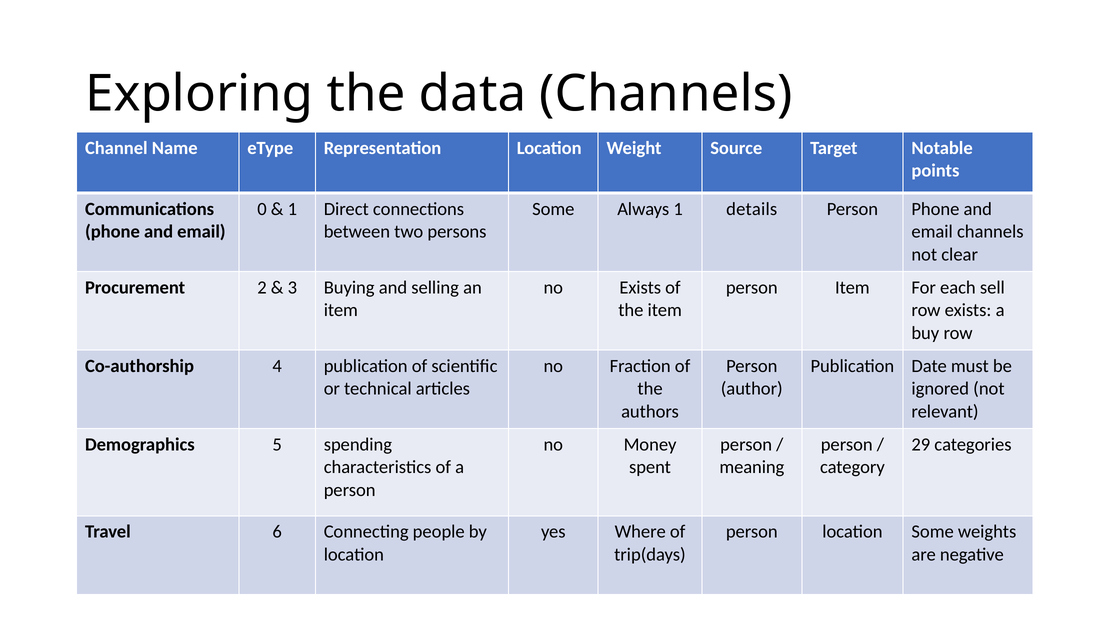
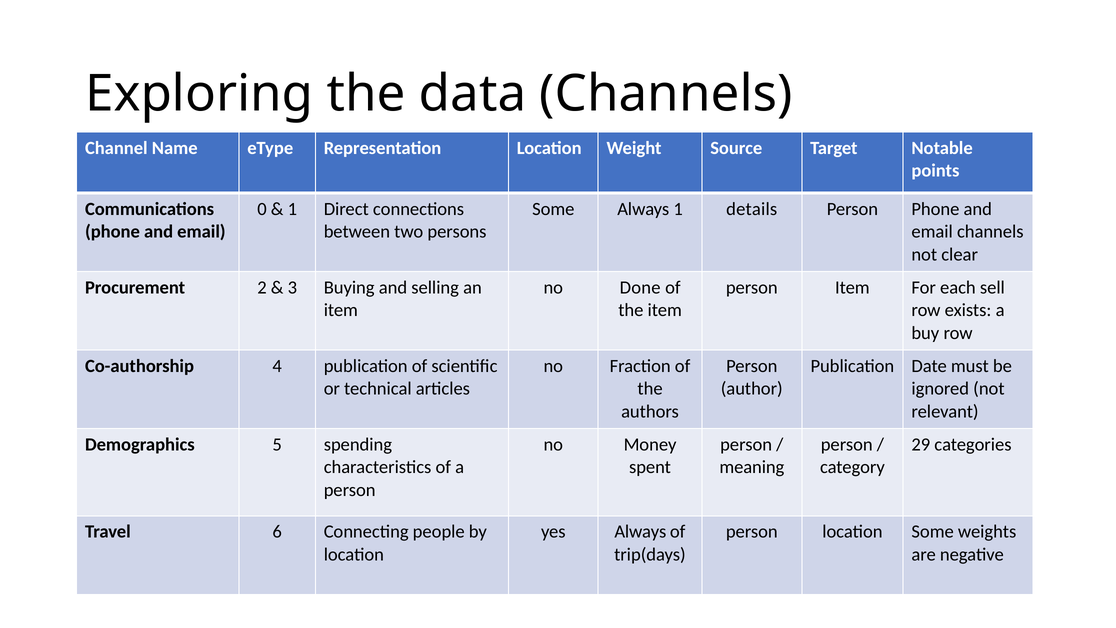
no Exists: Exists -> Done
yes Where: Where -> Always
